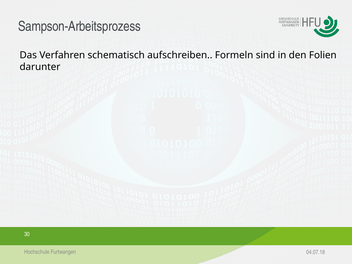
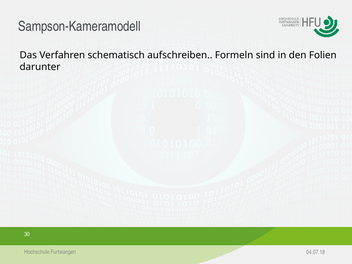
Sampson-Arbeitsprozess: Sampson-Arbeitsprozess -> Sampson-Kameramodell
